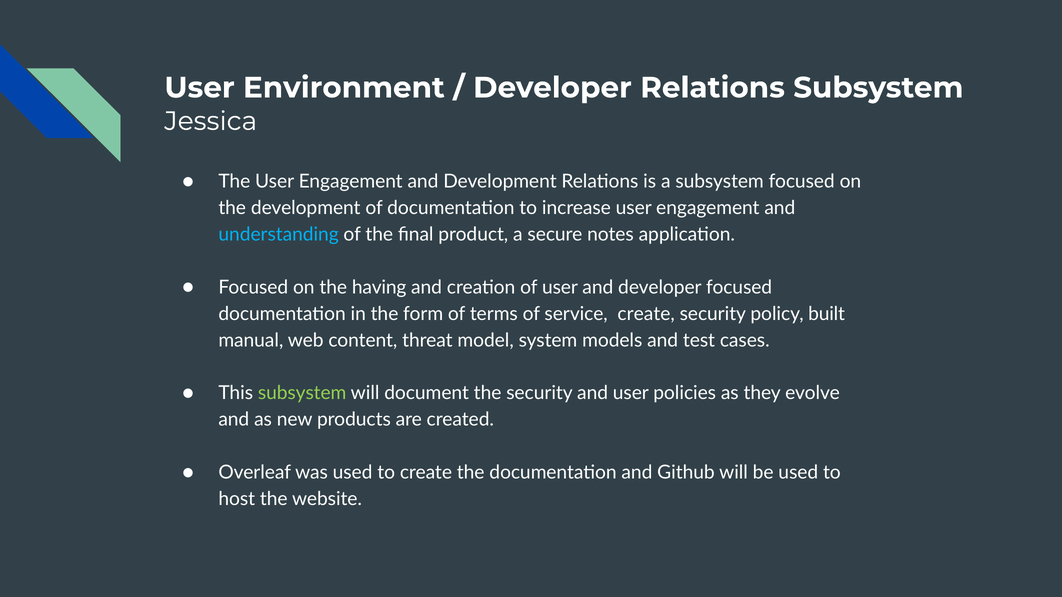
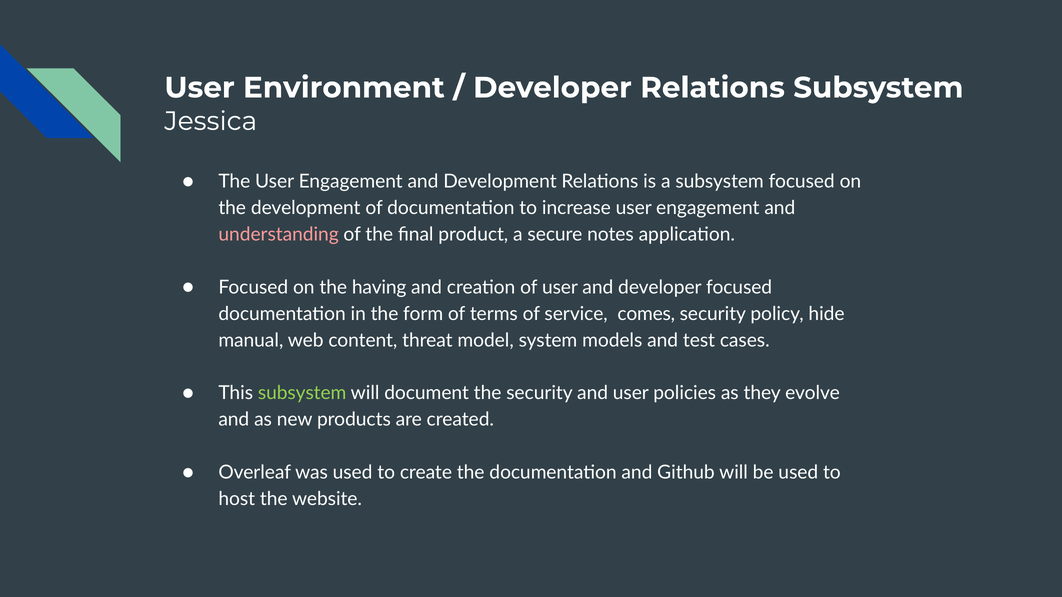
understanding colour: light blue -> pink
service create: create -> comes
built: built -> hide
